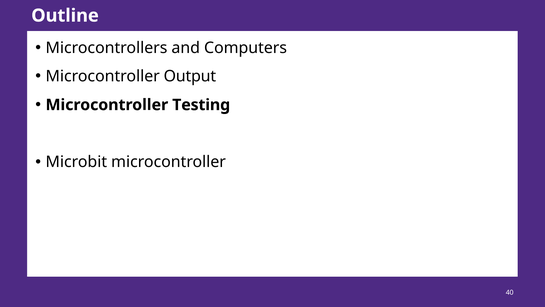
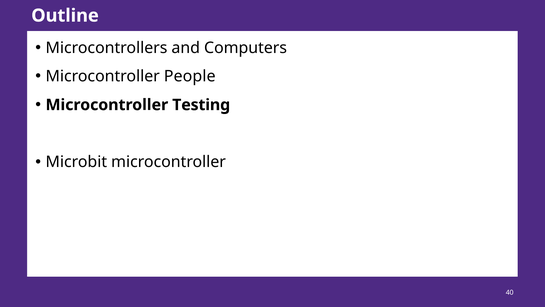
Output: Output -> People
